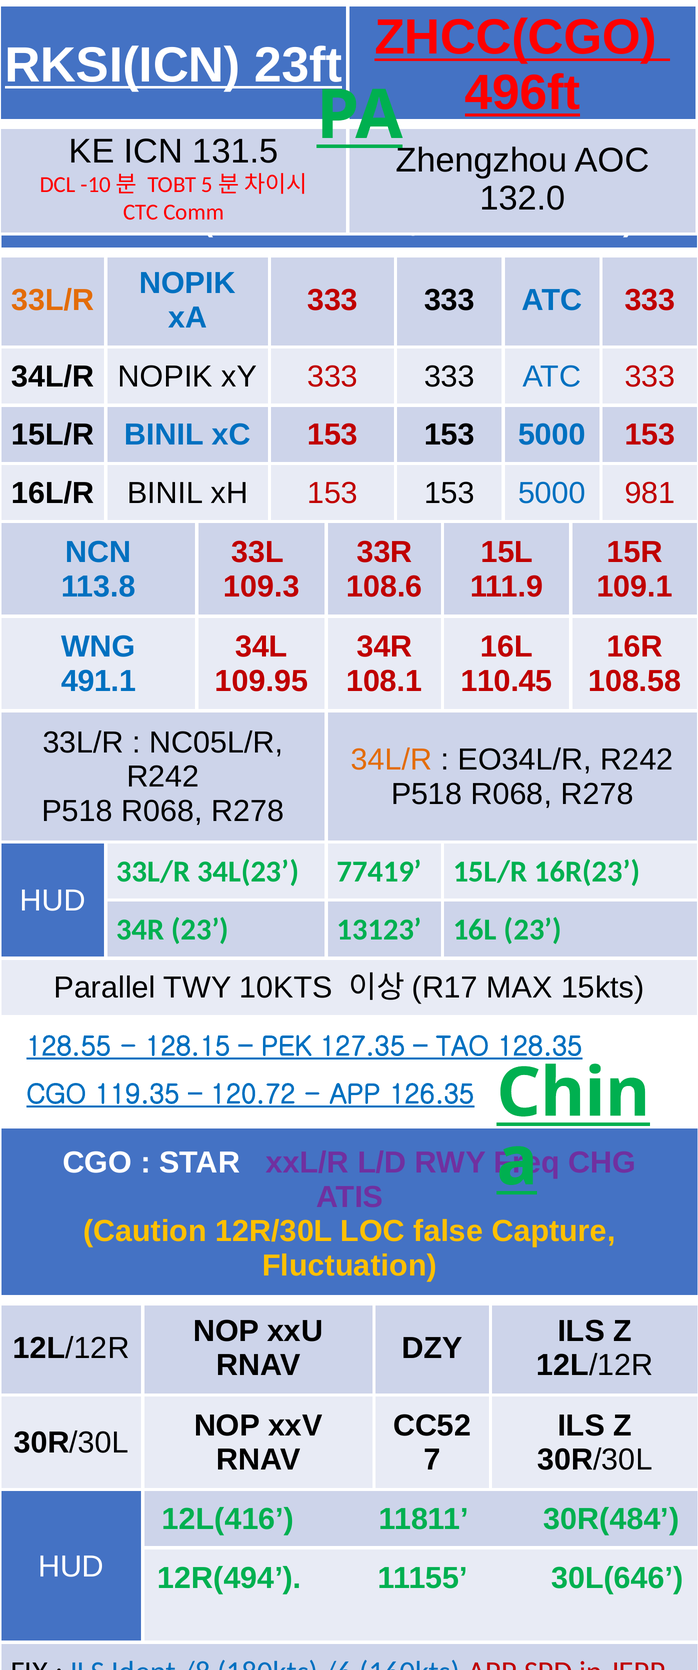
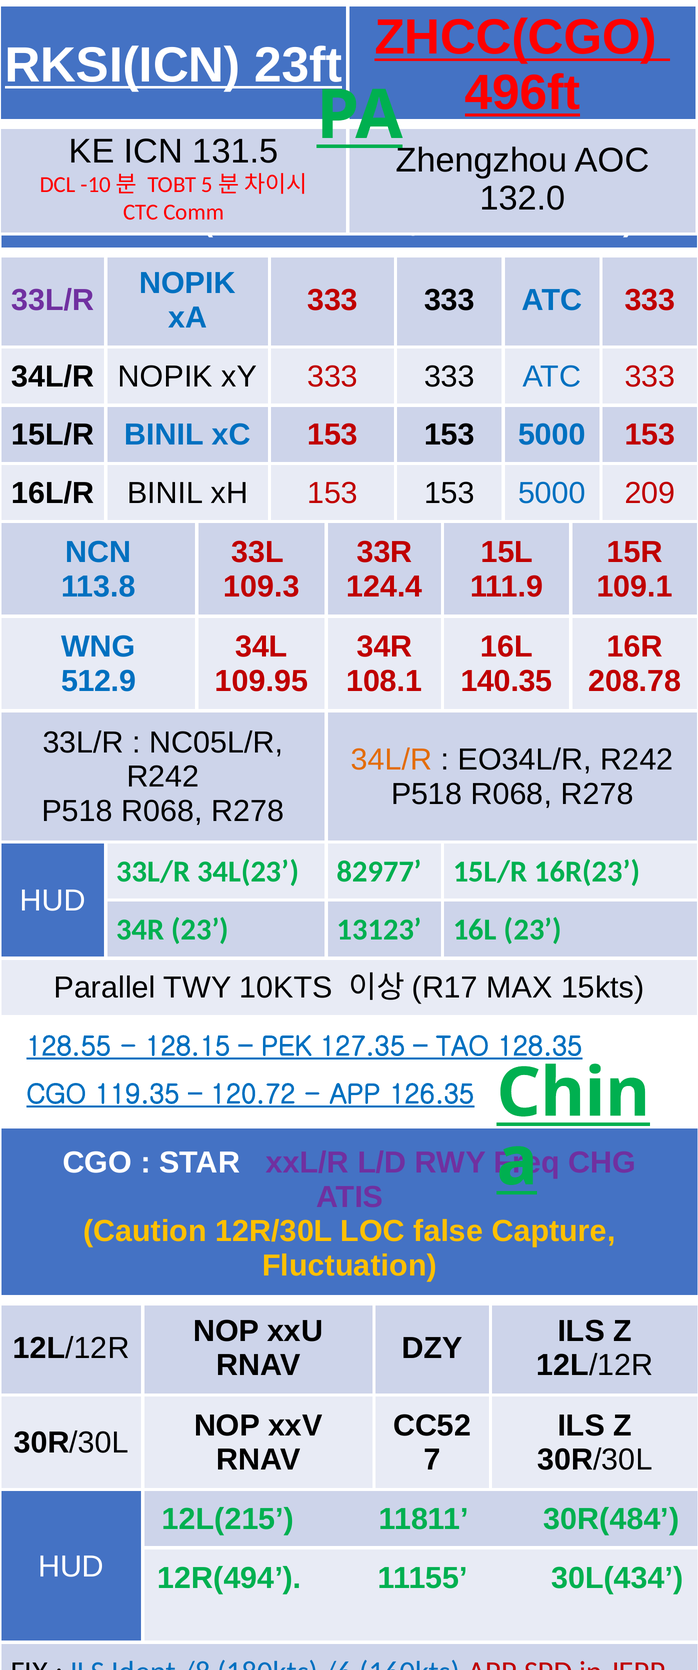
33L/R at (53, 300) colour: orange -> purple
981: 981 -> 209
108.6: 108.6 -> 124.4
491.1: 491.1 -> 512.9
110.45: 110.45 -> 140.35
108.58: 108.58 -> 208.78
77419: 77419 -> 82977
12L(416: 12L(416 -> 12L(215
30L(646: 30L(646 -> 30L(434
